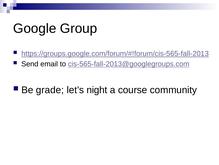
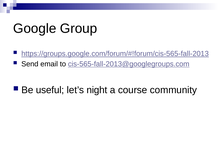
grade: grade -> useful
